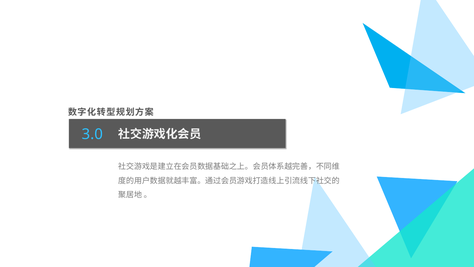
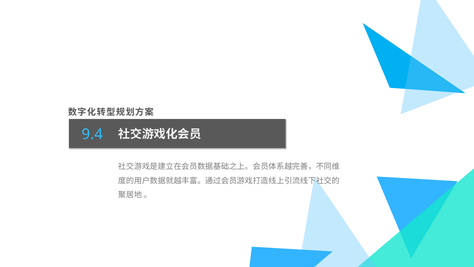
3.0: 3.0 -> 9.4
